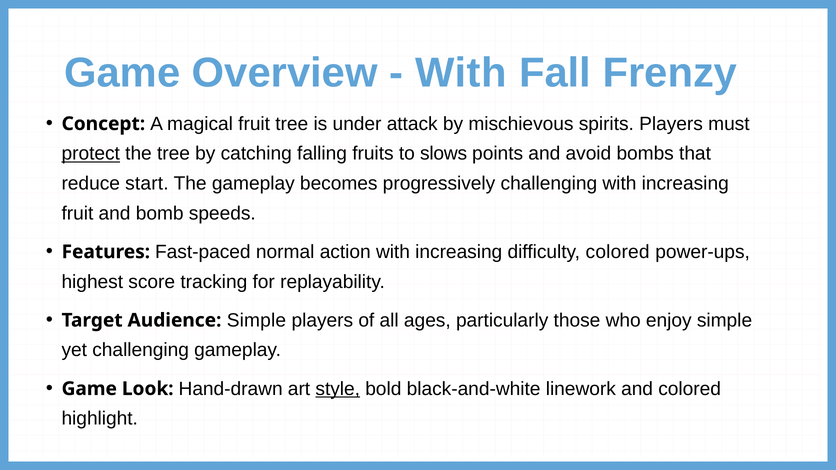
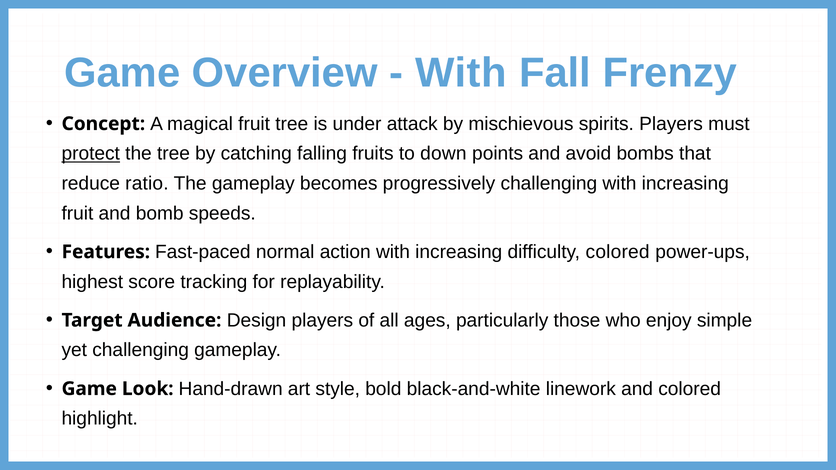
slows: slows -> down
start: start -> ratio
Audience Simple: Simple -> Design
style underline: present -> none
